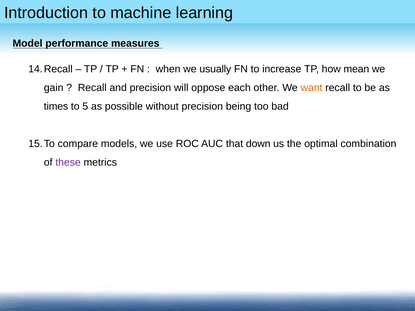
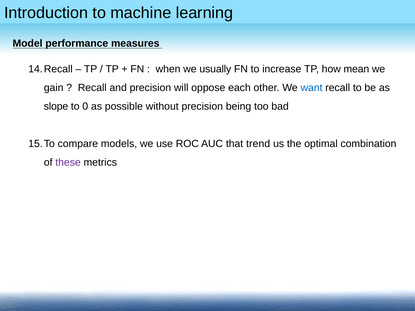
want colour: orange -> blue
times: times -> slope
5: 5 -> 0
down: down -> trend
